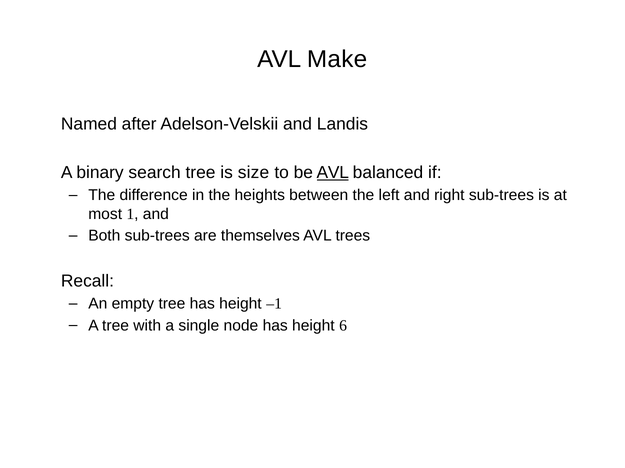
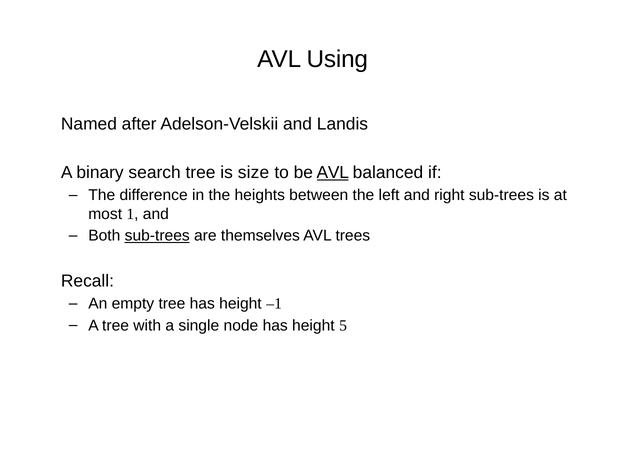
Make: Make -> Using
sub-trees at (157, 236) underline: none -> present
6: 6 -> 5
